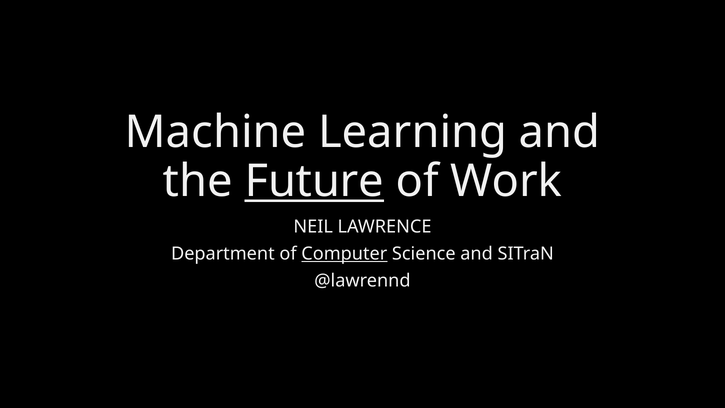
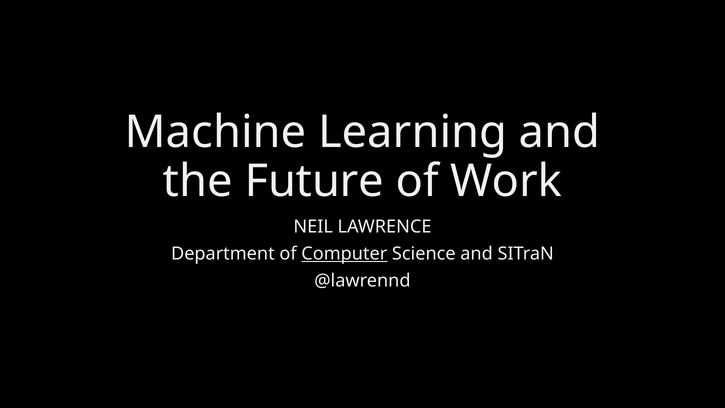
Future underline: present -> none
